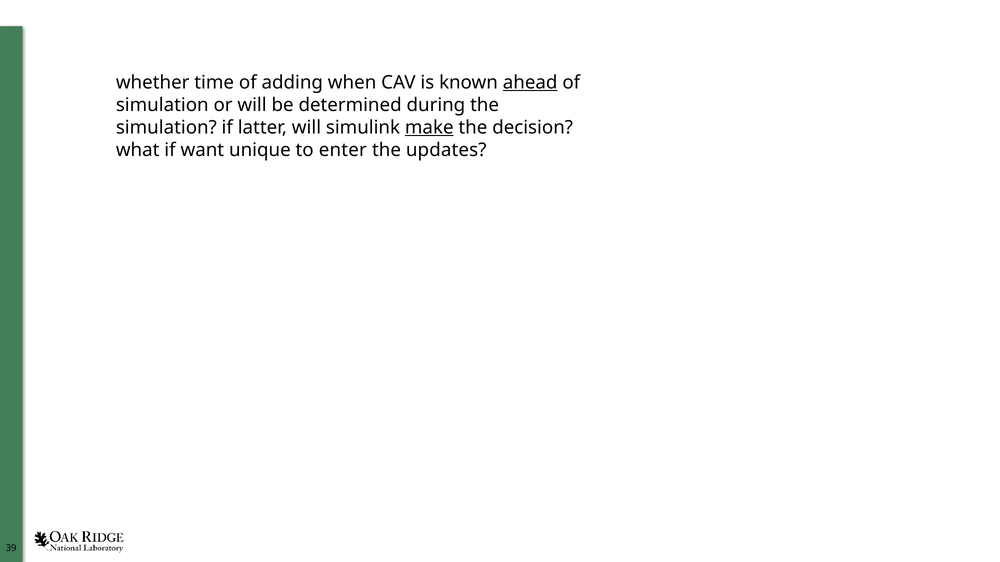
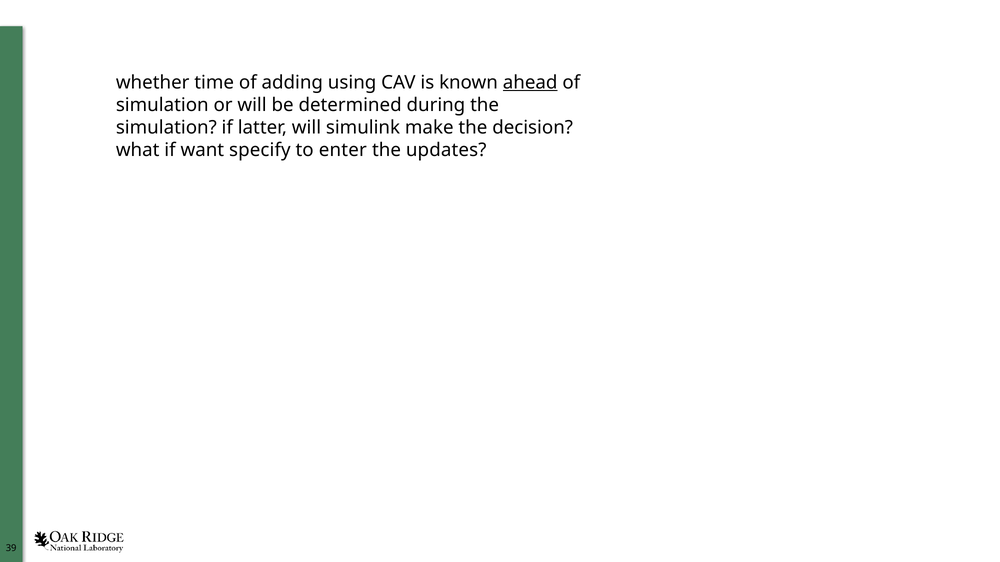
when: when -> using
make underline: present -> none
unique: unique -> specify
